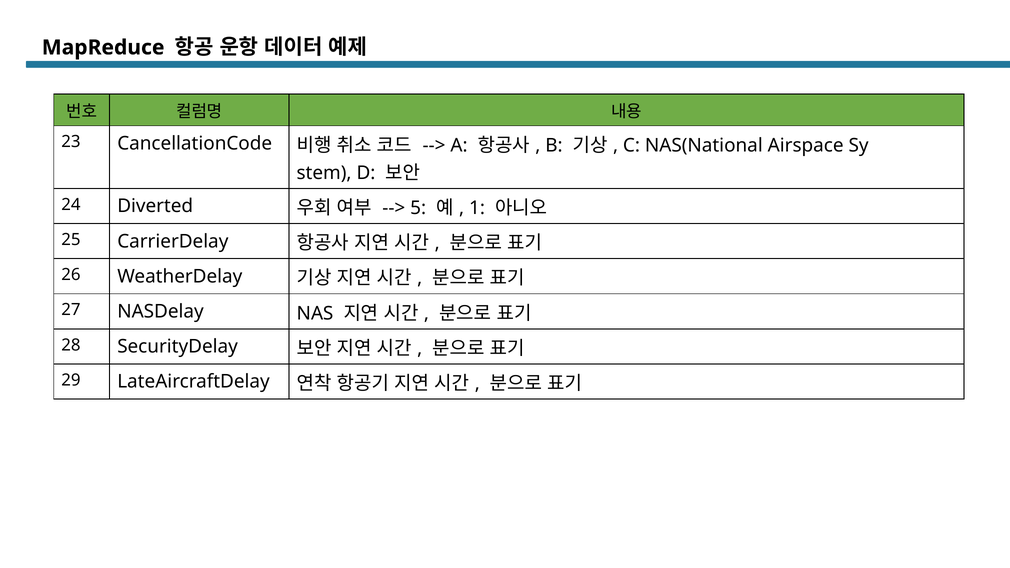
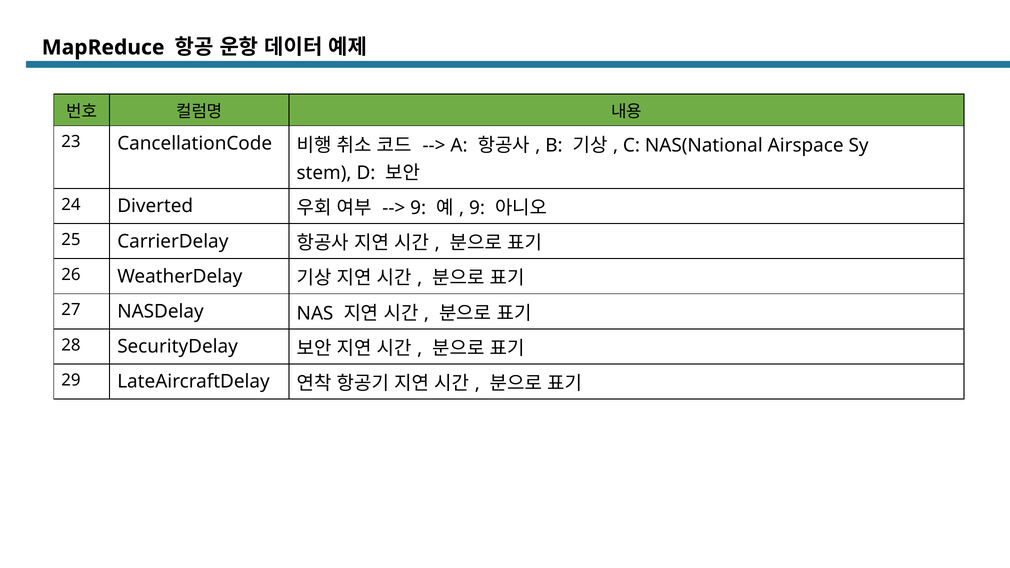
5 at (418, 208): 5 -> 9
1 at (477, 208): 1 -> 9
